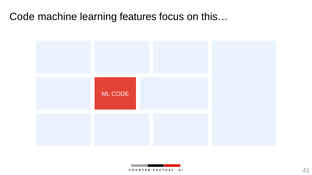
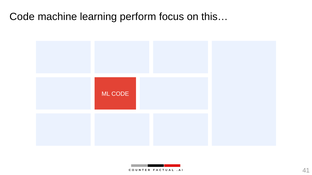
features: features -> perform
